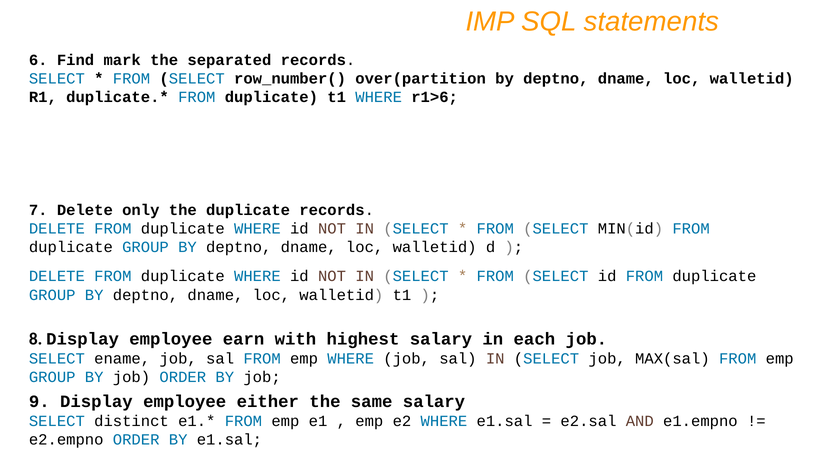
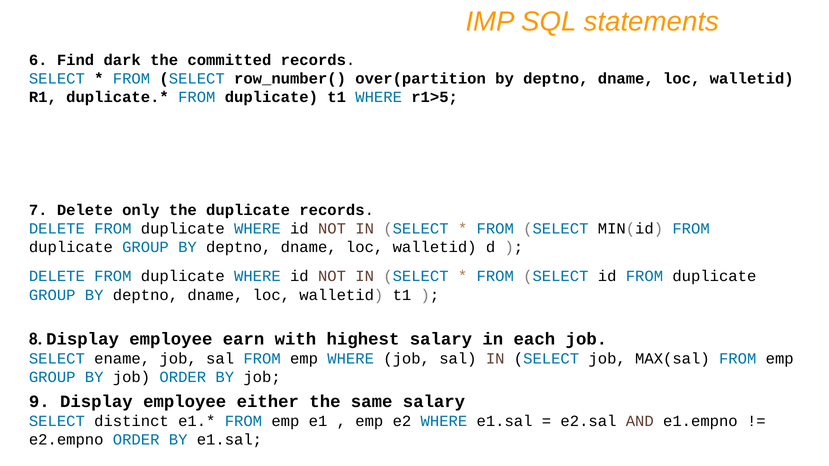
mark: mark -> dark
separated: separated -> committed
r1>6: r1>6 -> r1>5
